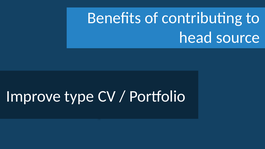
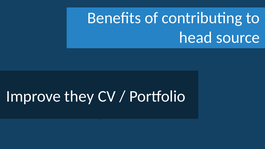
type: type -> they
